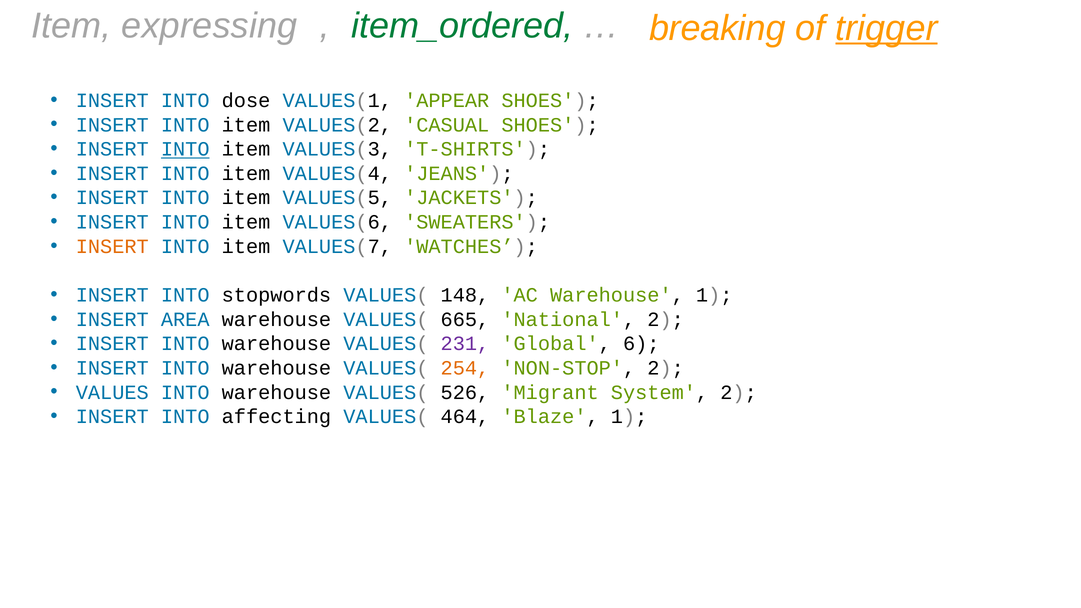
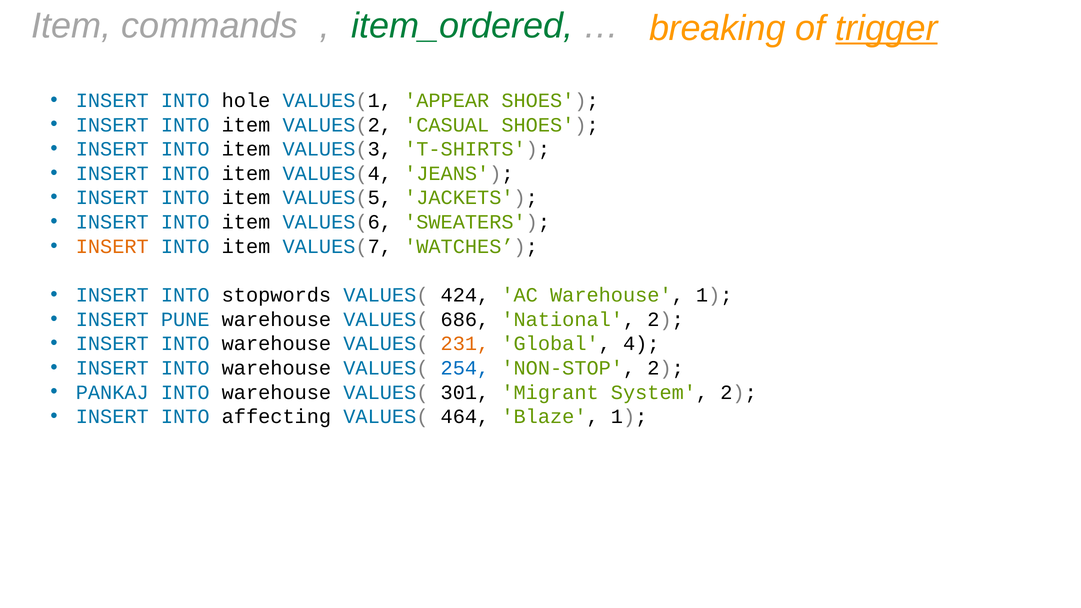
expressing: expressing -> commands
dose: dose -> hole
INTO at (185, 149) underline: present -> none
148: 148 -> 424
AREA: AREA -> PUNE
665: 665 -> 686
231 colour: purple -> orange
6: 6 -> 4
254 colour: orange -> blue
VALUES: VALUES -> PANKAJ
526: 526 -> 301
